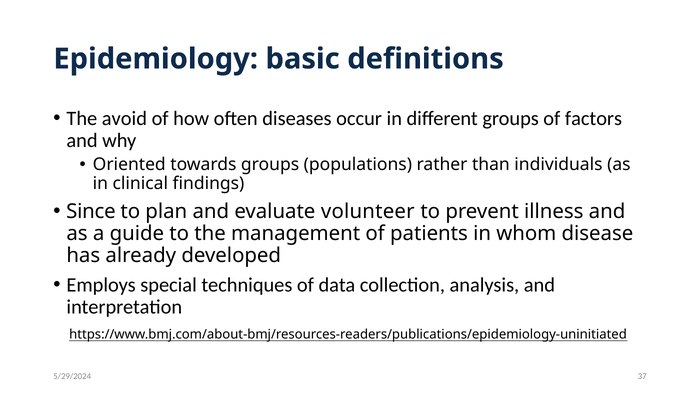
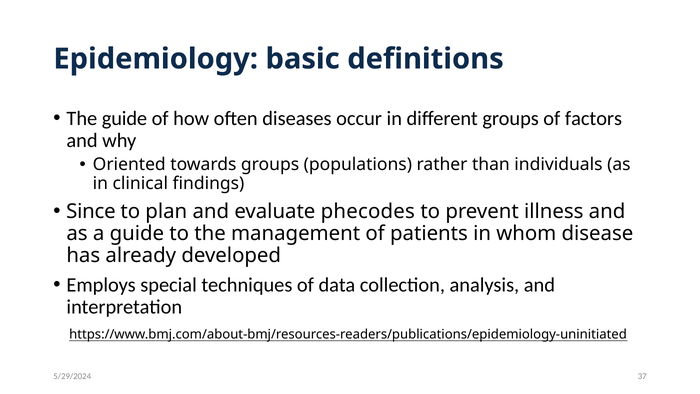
The avoid: avoid -> guide
volunteer: volunteer -> phecodes
